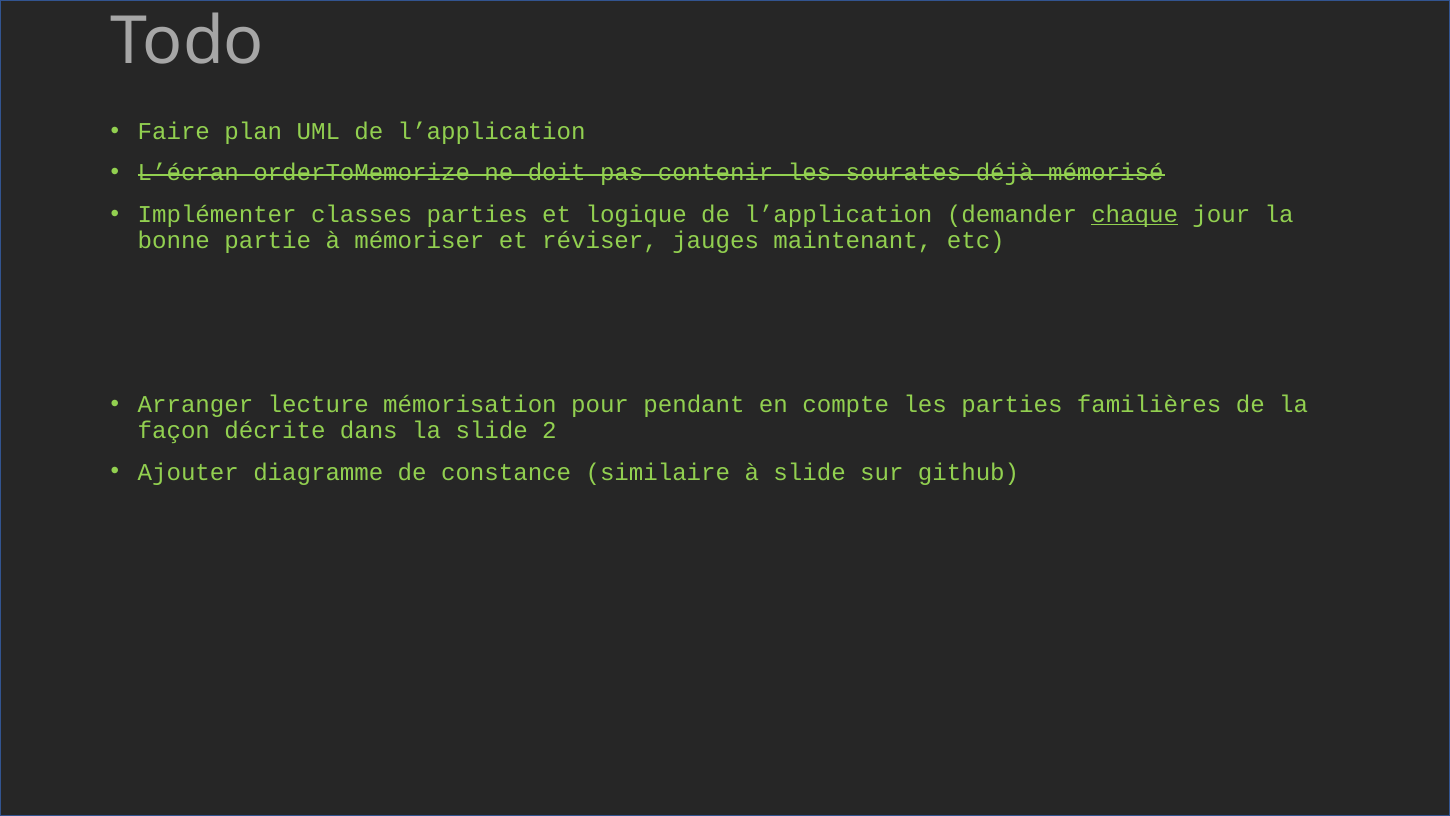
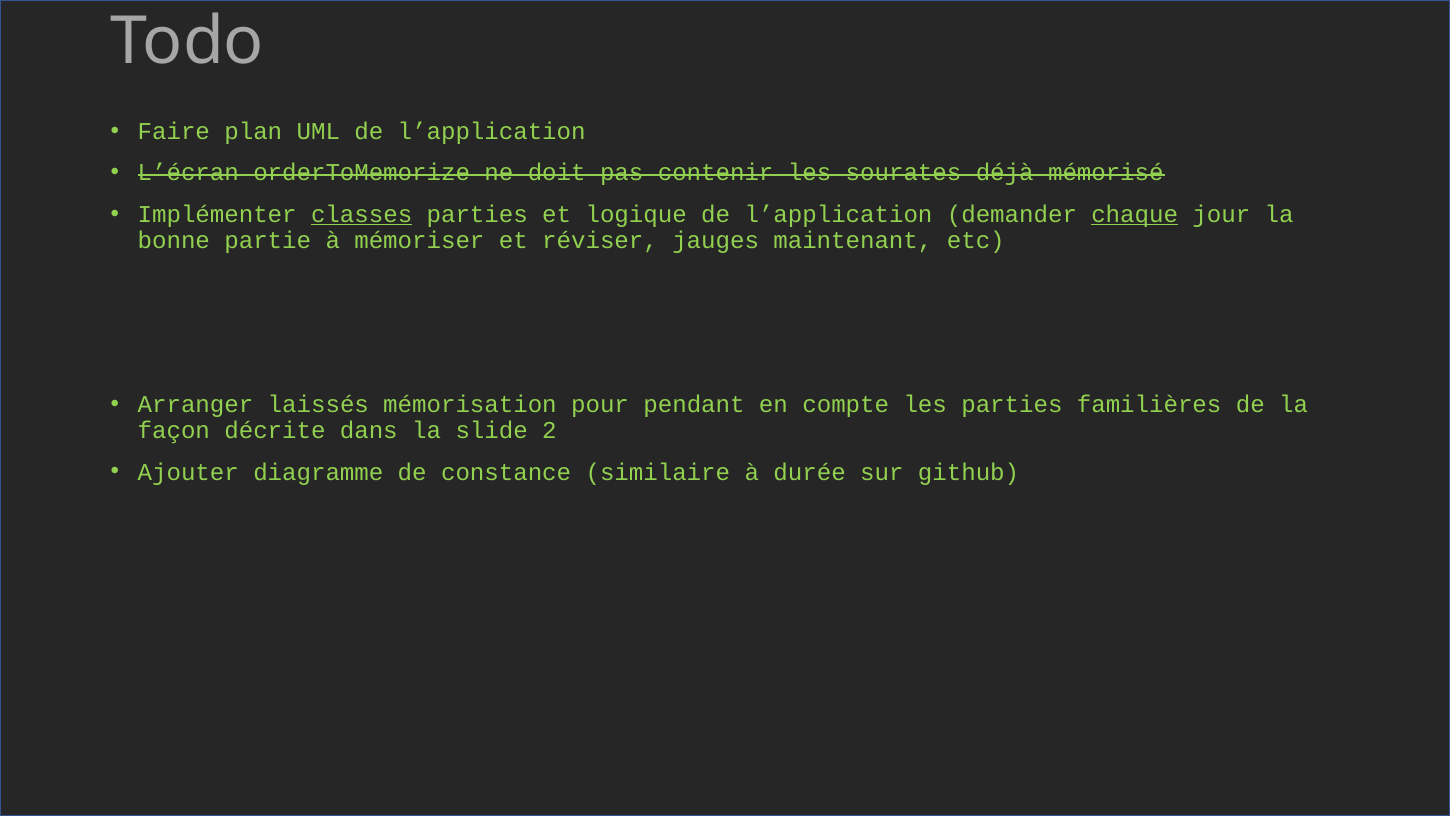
classes underline: none -> present
lecture: lecture -> laissés
à slide: slide -> durée
